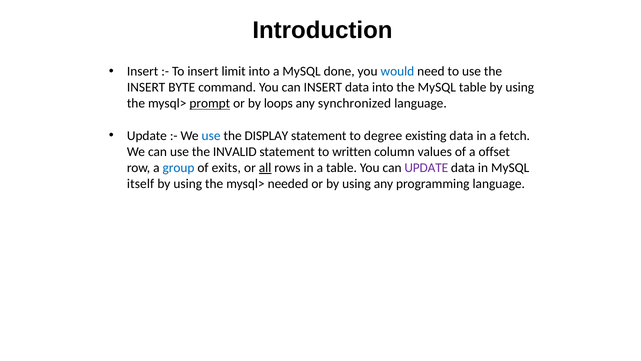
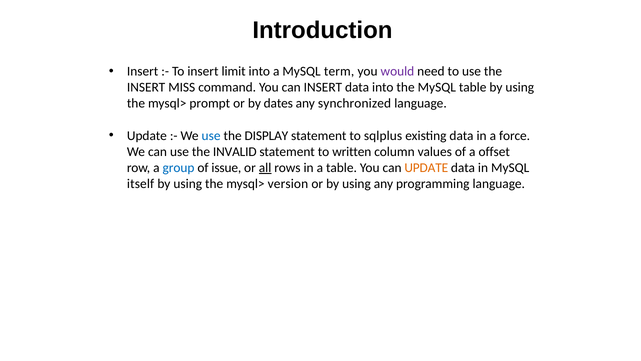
done: done -> term
would colour: blue -> purple
BYTE: BYTE -> MISS
prompt underline: present -> none
loops: loops -> dates
degree: degree -> sqlplus
fetch: fetch -> force
exits: exits -> issue
UPDATE at (426, 168) colour: purple -> orange
needed: needed -> version
